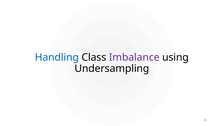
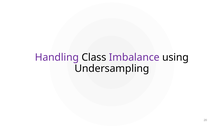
Handling colour: blue -> purple
